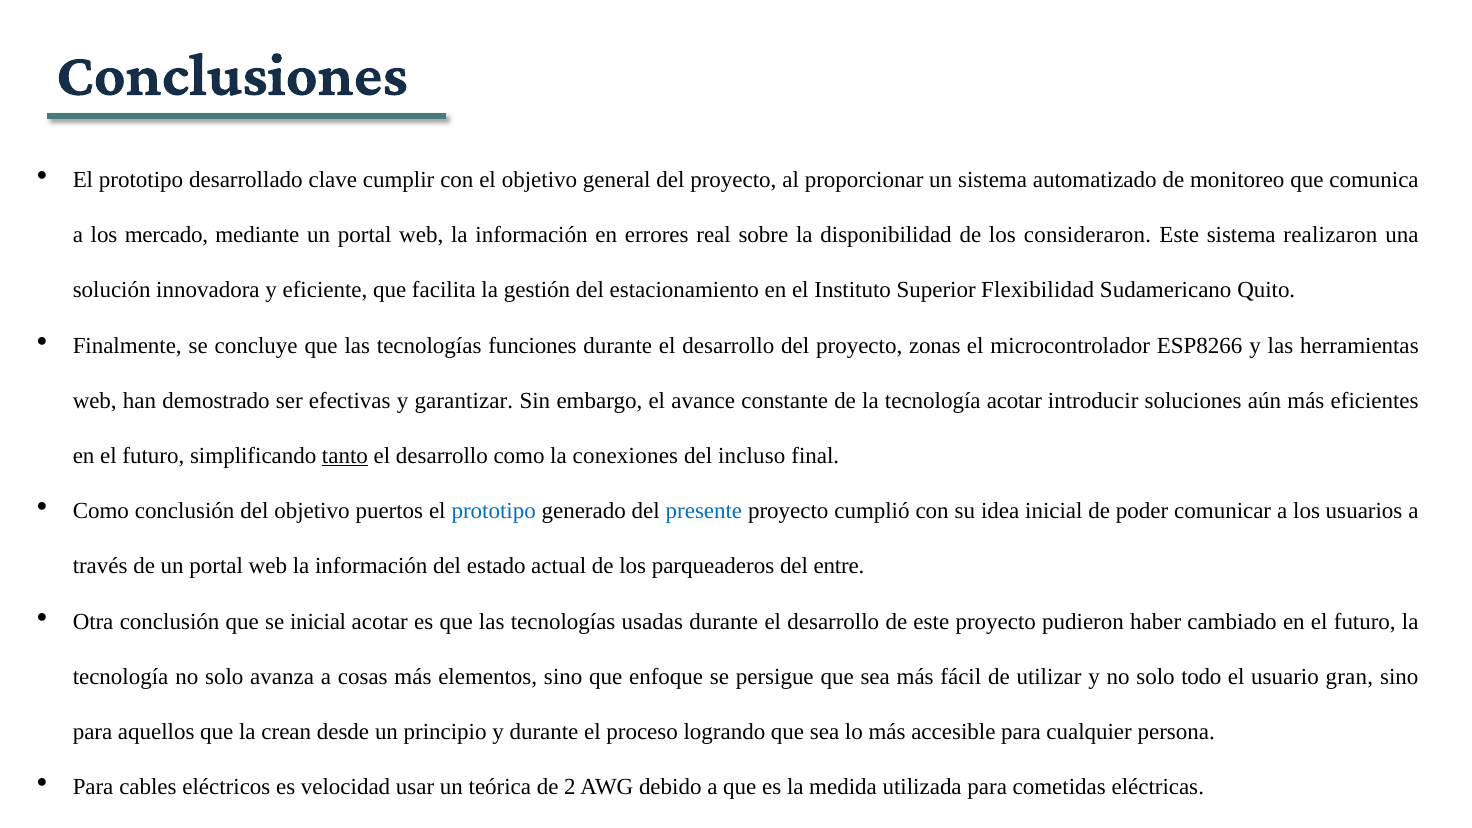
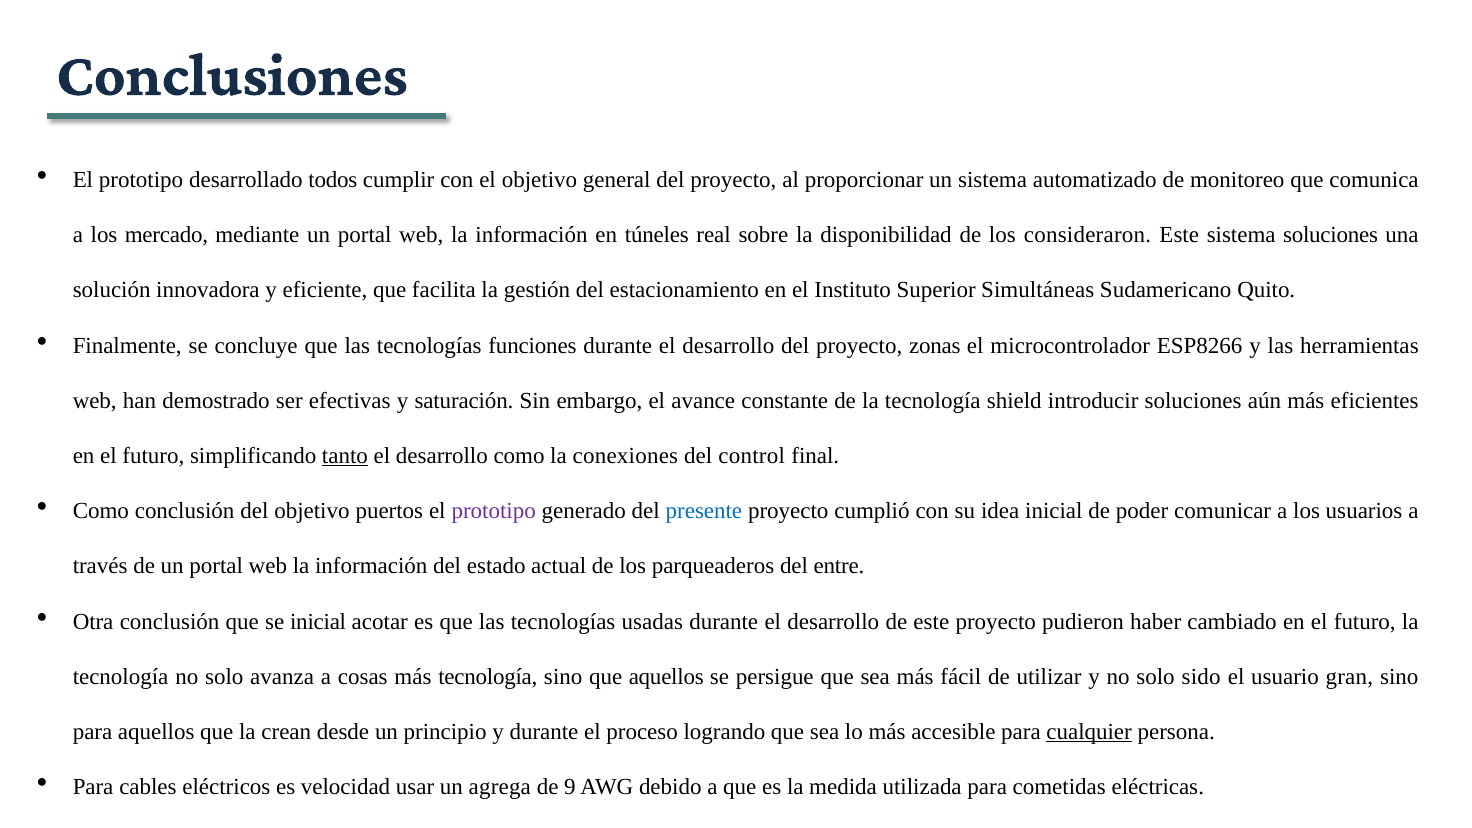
clave: clave -> todos
errores: errores -> túneles
sistema realizaron: realizaron -> soluciones
Flexibilidad: Flexibilidad -> Simultáneas
garantizar: garantizar -> saturación
tecnología acotar: acotar -> shield
incluso: incluso -> control
prototipo at (494, 511) colour: blue -> purple
más elementos: elementos -> tecnología
que enfoque: enfoque -> aquellos
todo: todo -> sido
cualquier underline: none -> present
teórica: teórica -> agrega
2: 2 -> 9
